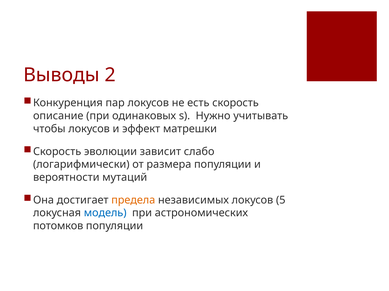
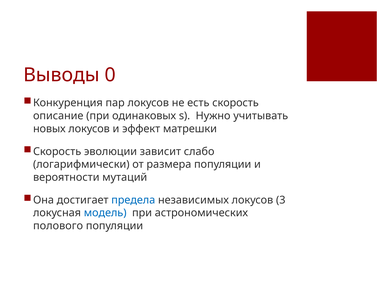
2: 2 -> 0
чтобы: чтобы -> новых
предела colour: orange -> blue
5: 5 -> 3
потомков: потомков -> полового
